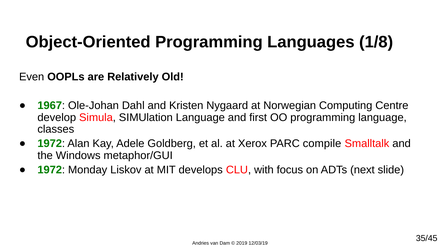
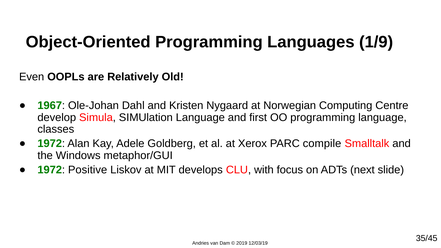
1/8: 1/8 -> 1/9
Monday: Monday -> Positive
